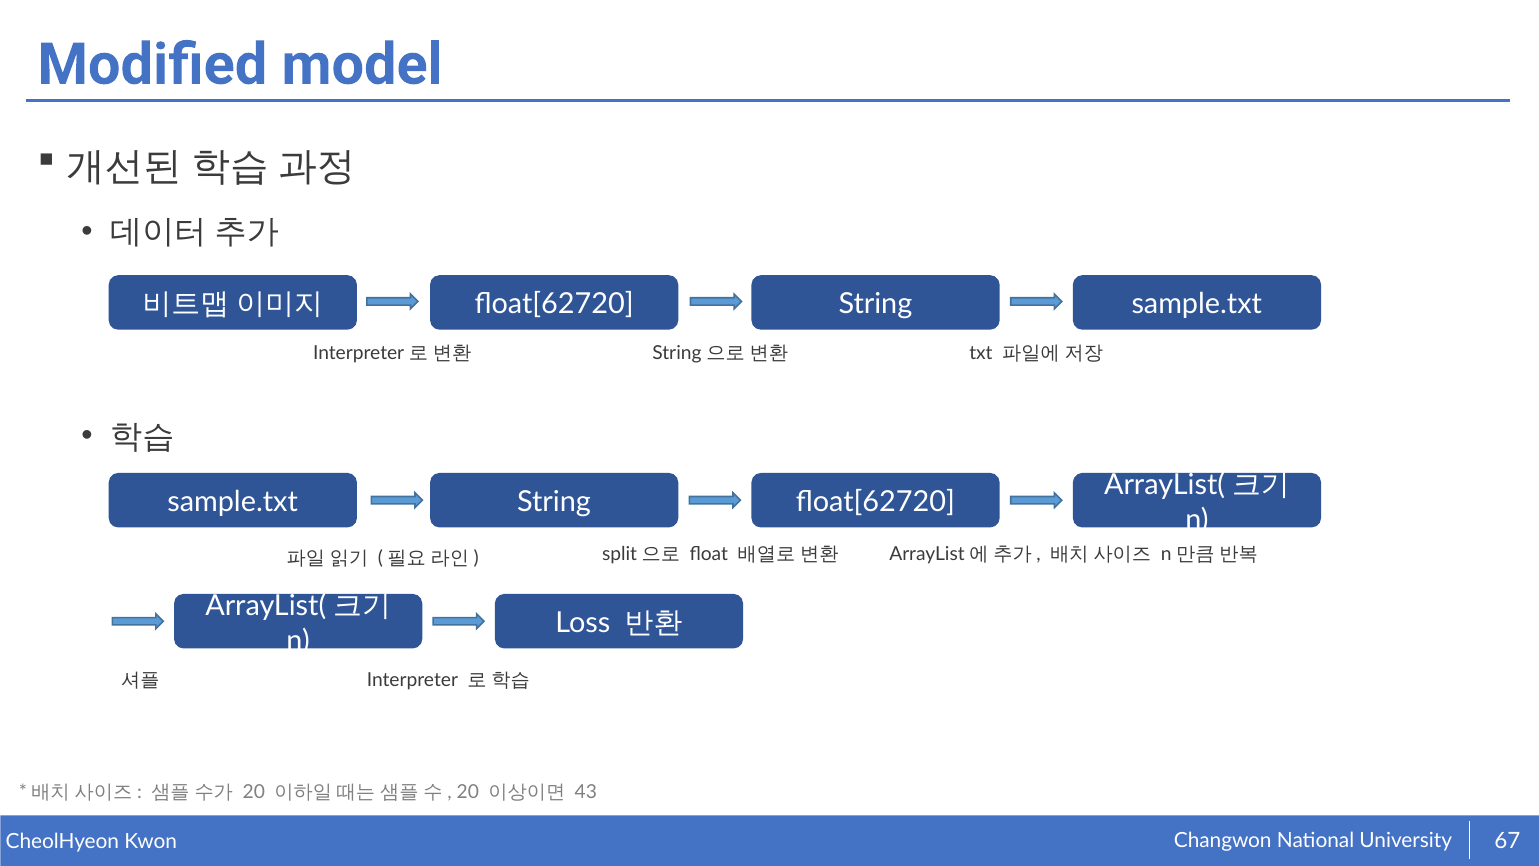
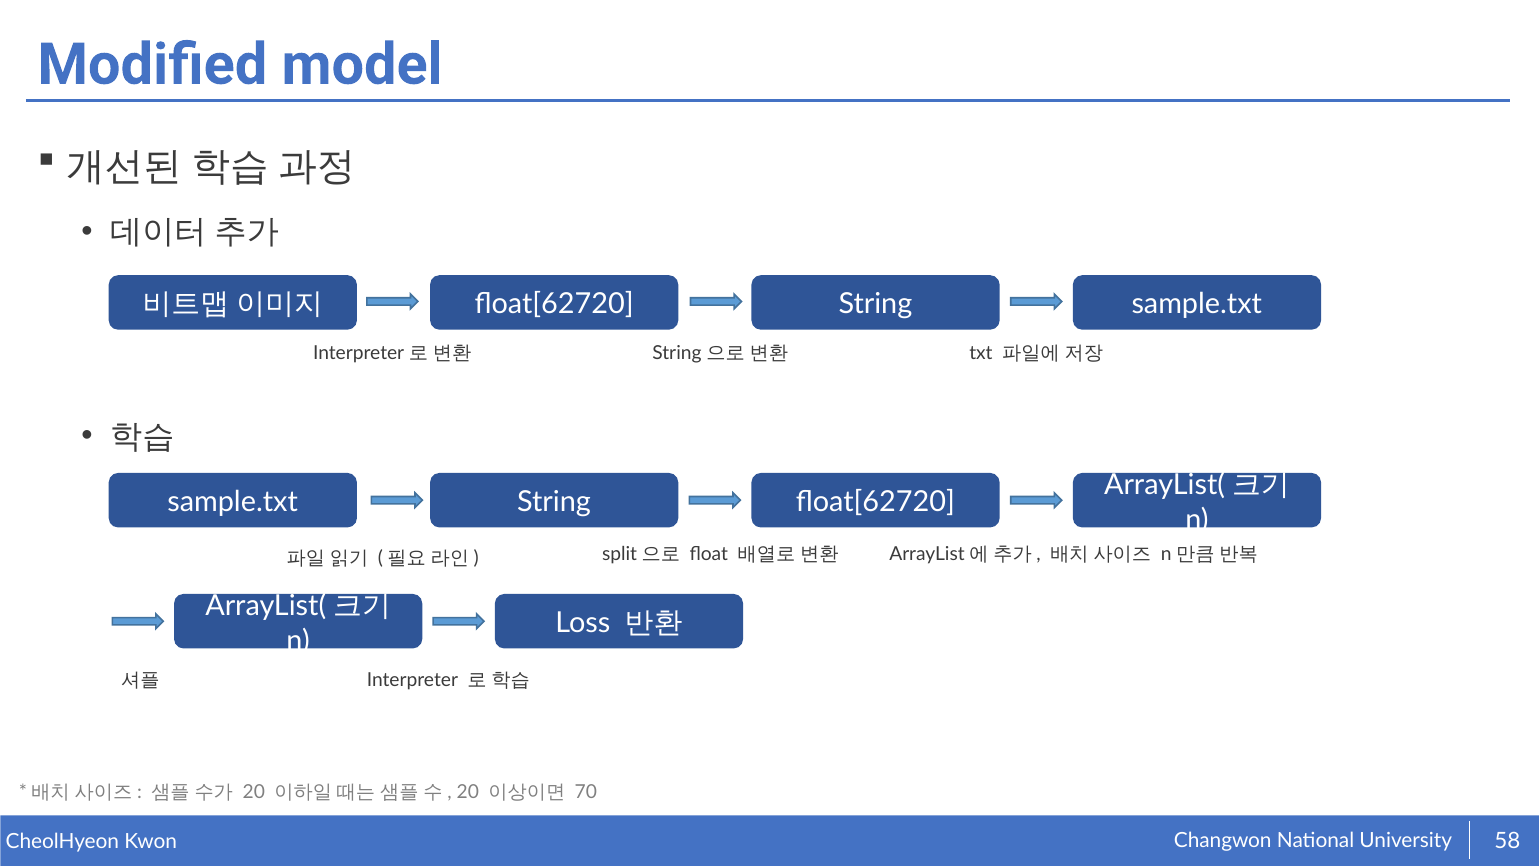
43: 43 -> 70
67: 67 -> 58
